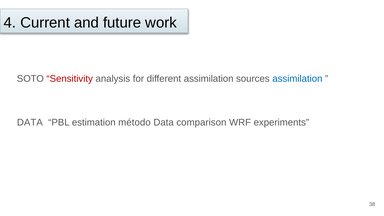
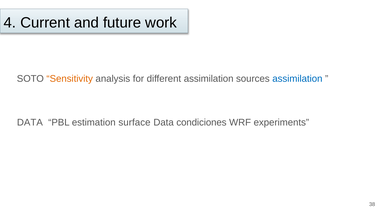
Sensitivity colour: red -> orange
método: método -> surface
comparison: comparison -> condiciones
